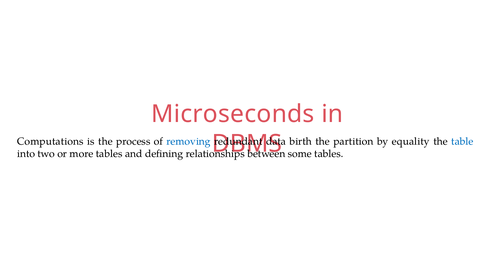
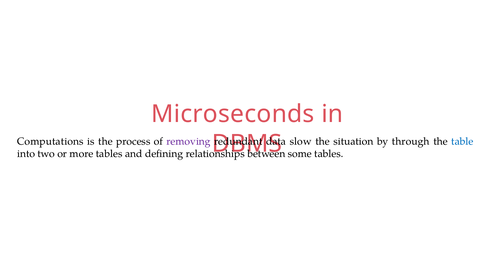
removing colour: blue -> purple
birth: birth -> slow
partition: partition -> situation
equality: equality -> through
